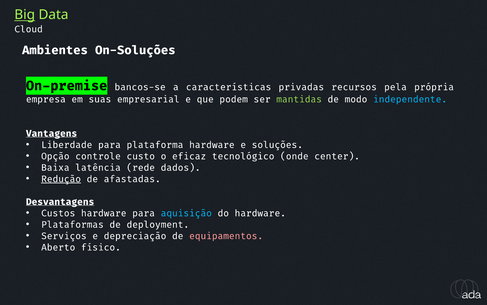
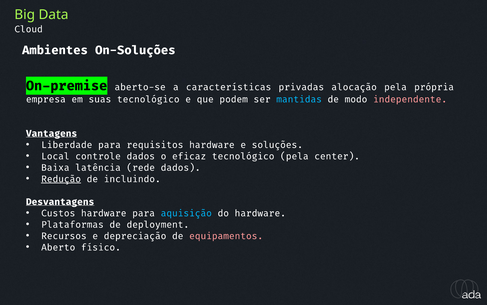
Big underline: present -> none
bancos-se: bancos-se -> aberto-se
recursos: recursos -> alocação
suas empresarial: empresarial -> tecnológico
mantidas colour: light green -> light blue
independente colour: light blue -> pink
plataforma: plataforma -> requisitos
Opção: Opção -> Local
controle custo: custo -> dados
tecnológico onde: onde -> pela
afastadas: afastadas -> incluindo
Serviços: Serviços -> Recursos
